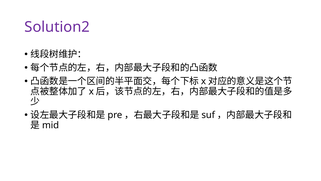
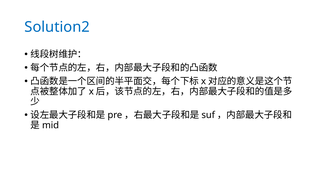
Solution2 colour: purple -> blue
